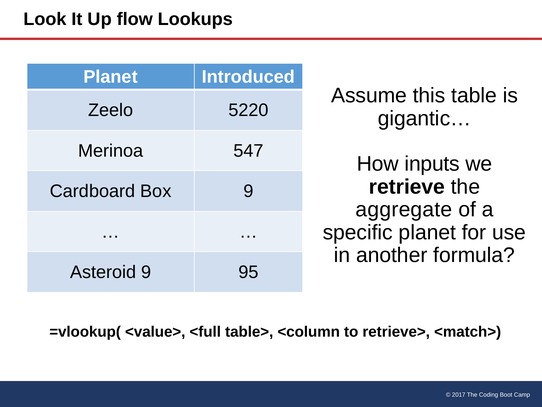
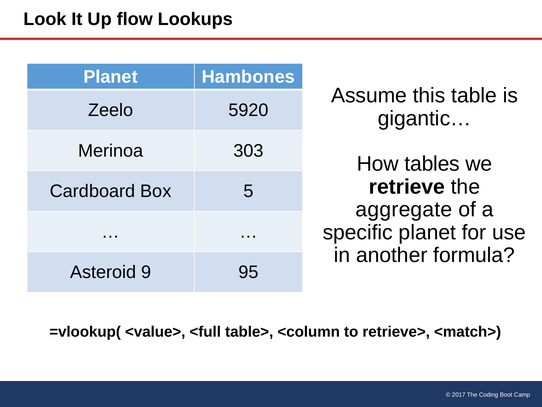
Introduced: Introduced -> Hambones
5220: 5220 -> 5920
547: 547 -> 303
inputs: inputs -> tables
Box 9: 9 -> 5
